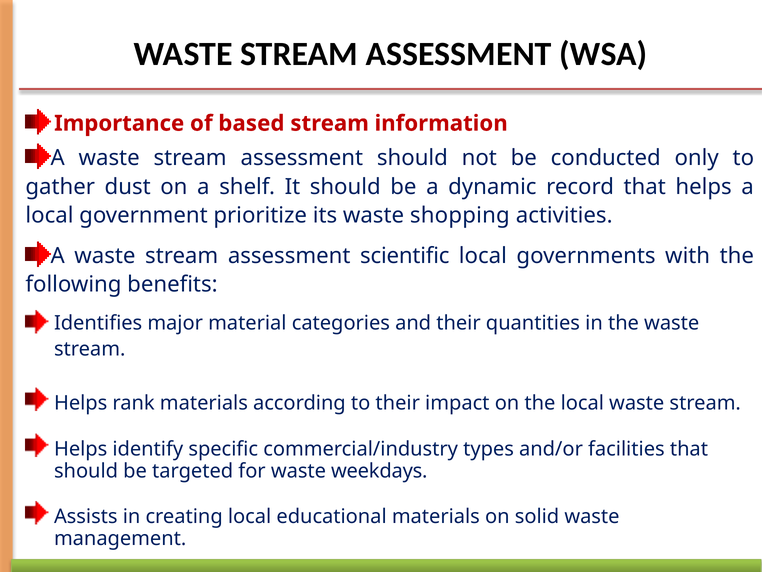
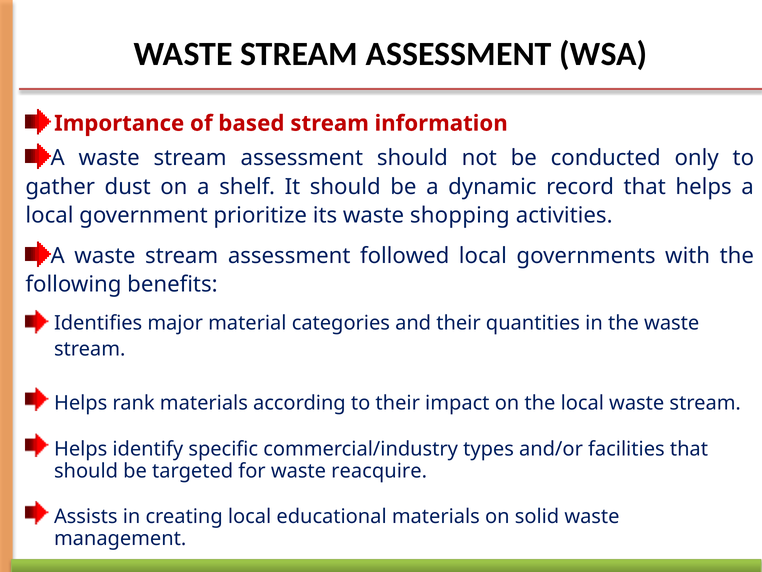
scientific: scientific -> followed
weekdays: weekdays -> reacquire
